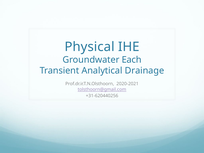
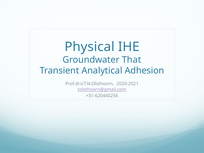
Each: Each -> That
Drainage: Drainage -> Adhesion
